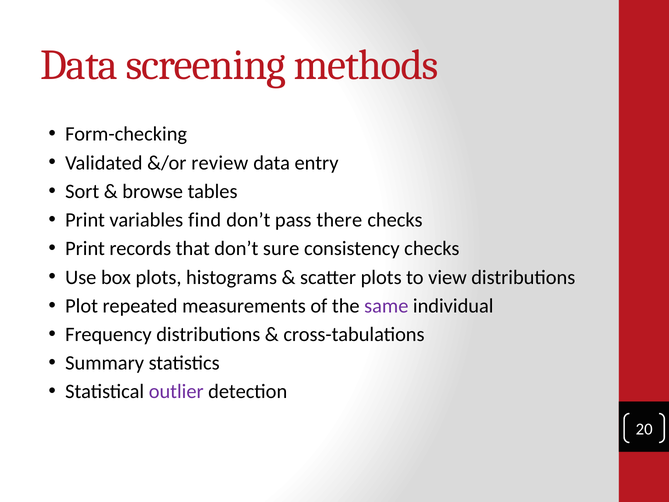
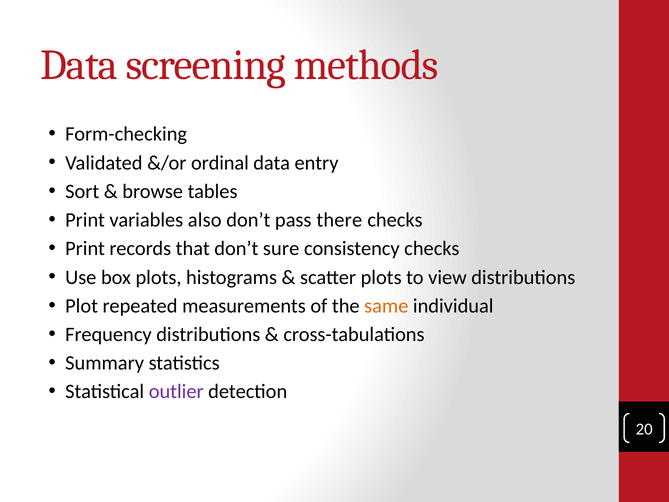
review: review -> ordinal
find: find -> also
same colour: purple -> orange
